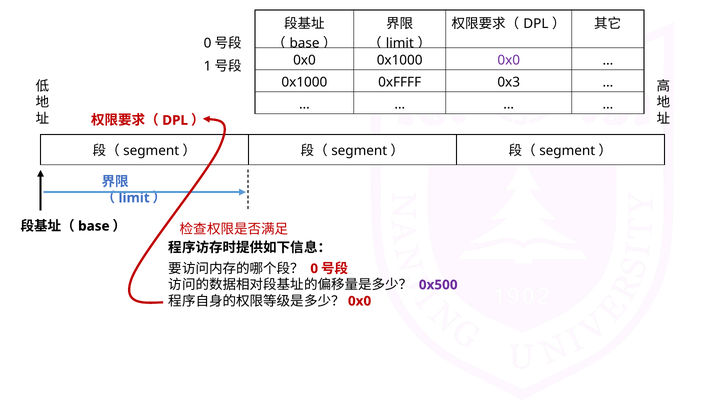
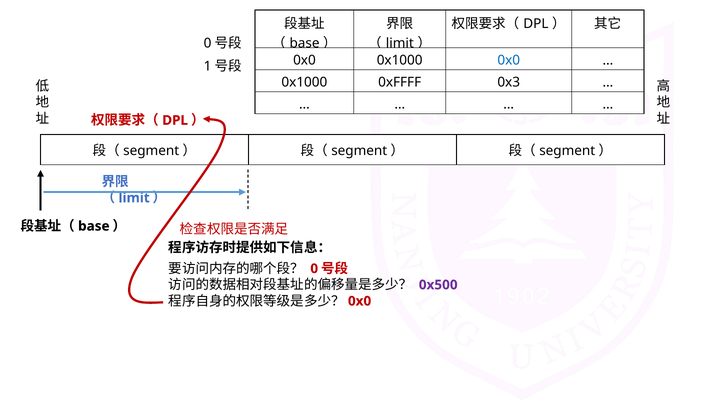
0x0 at (509, 61) colour: purple -> blue
